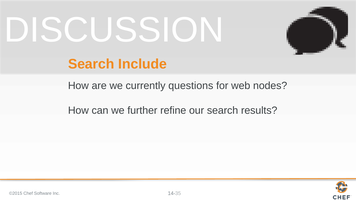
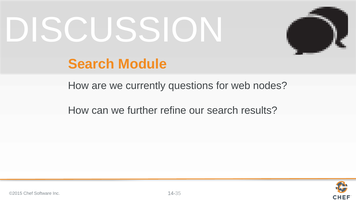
Include: Include -> Module
